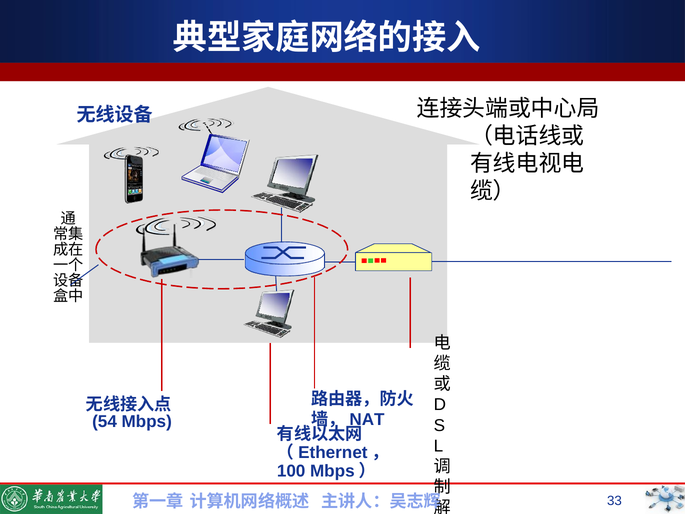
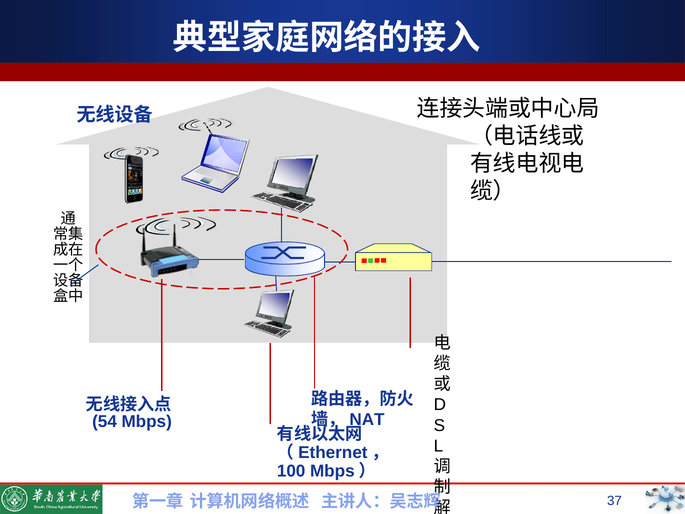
33: 33 -> 37
